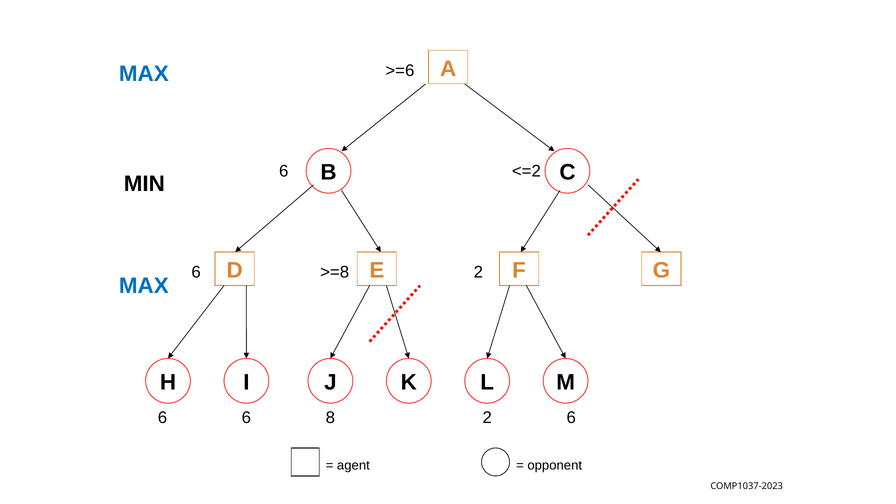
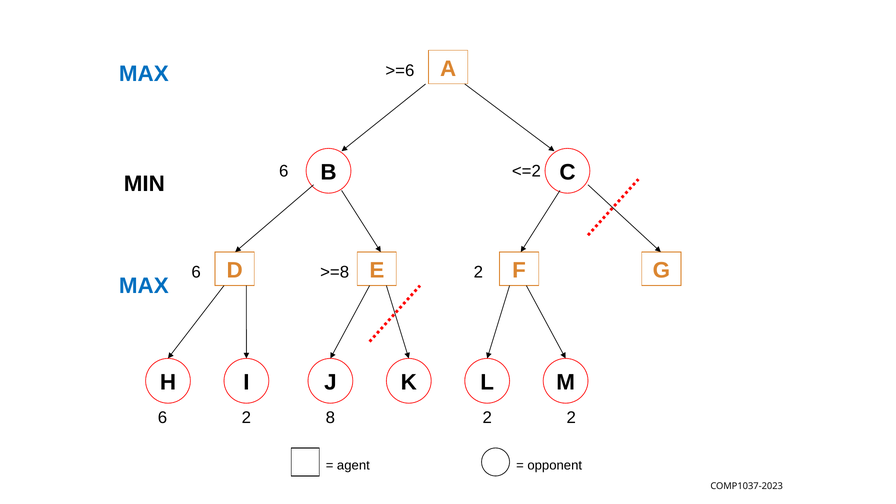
6 6: 6 -> 2
6 at (571, 418): 6 -> 2
